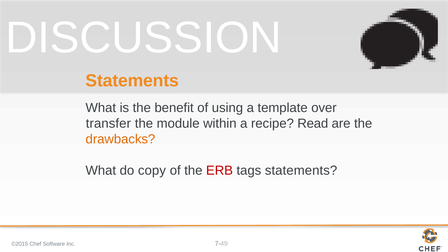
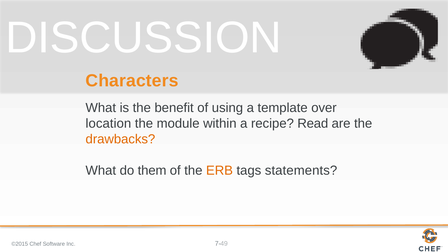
Statements at (132, 81): Statements -> Characters
transfer: transfer -> location
copy: copy -> them
ERB colour: red -> orange
